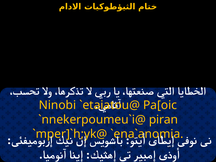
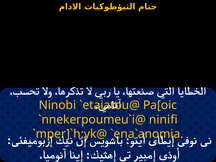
piran: piran -> ninifi
